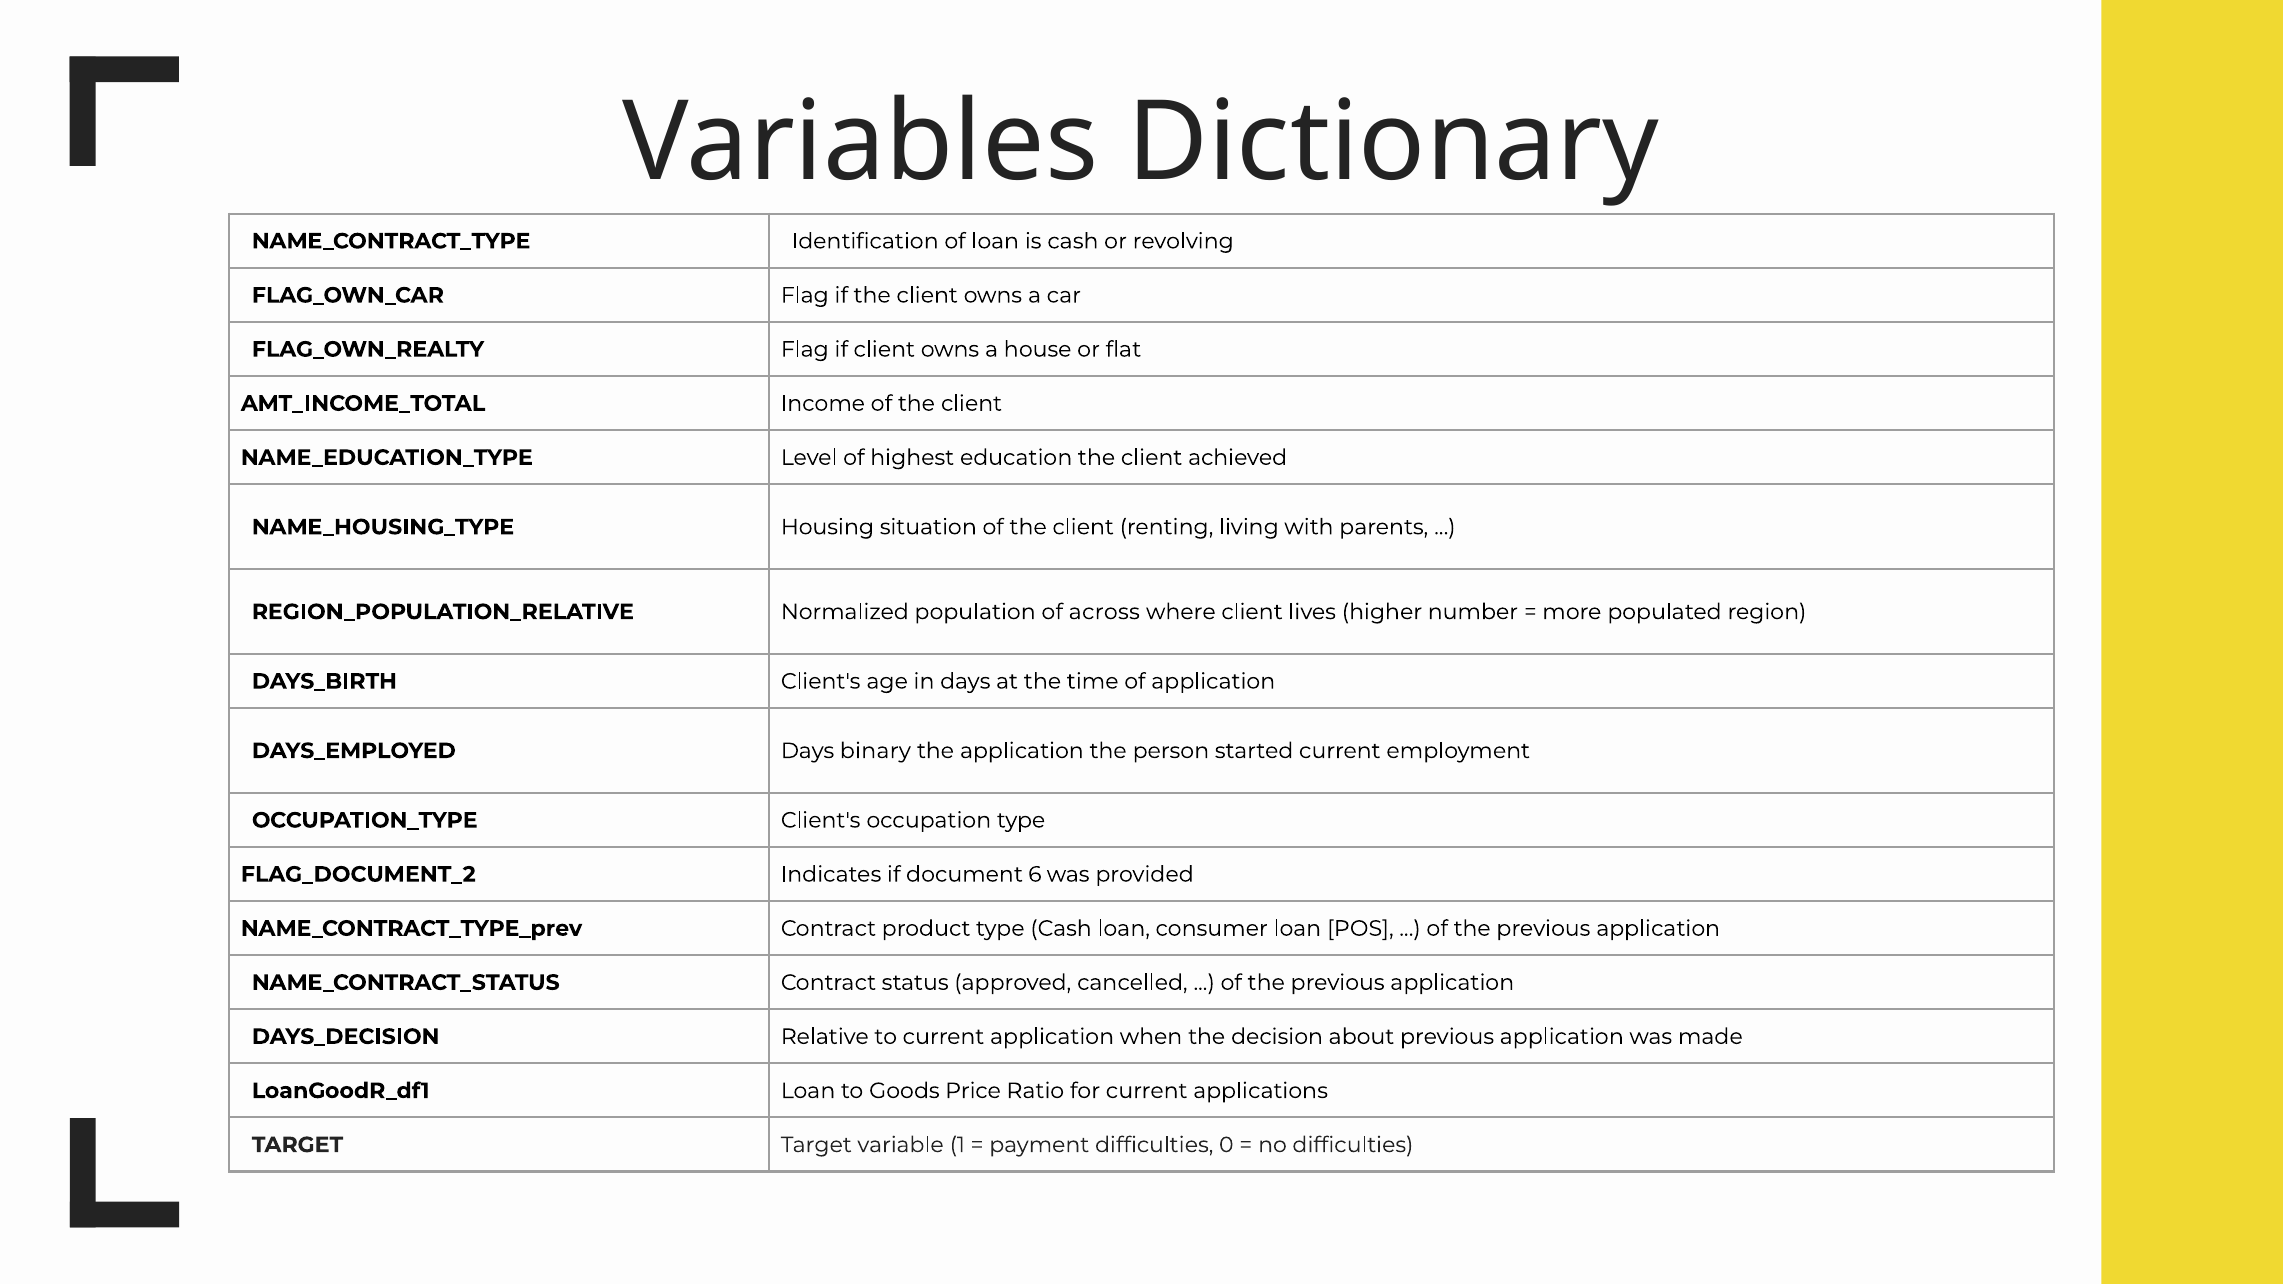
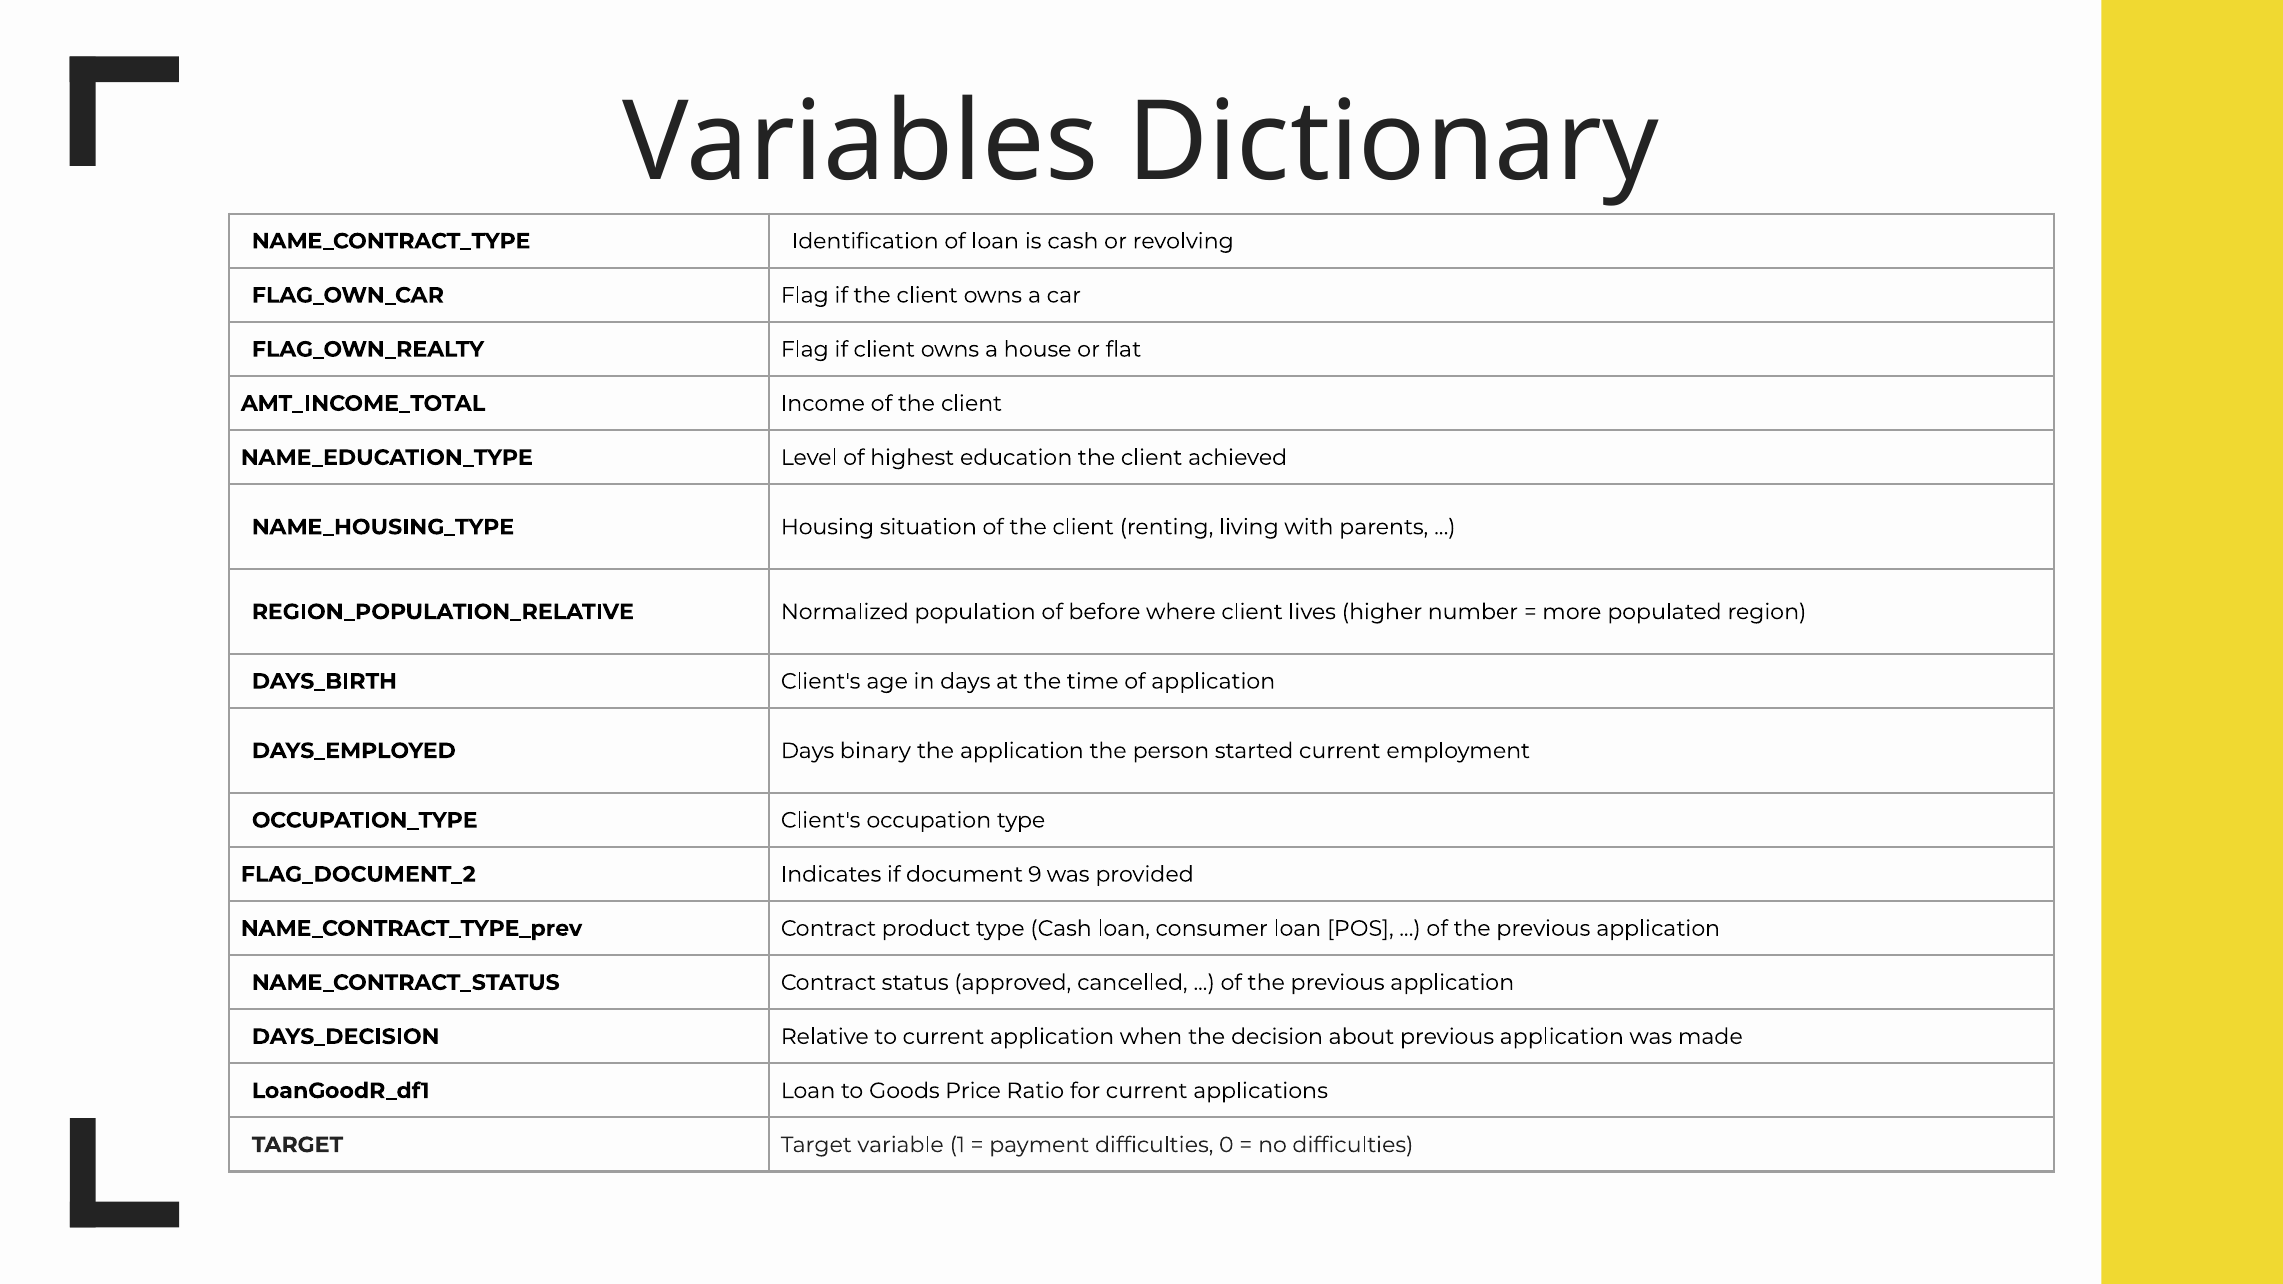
across: across -> before
6: 6 -> 9
